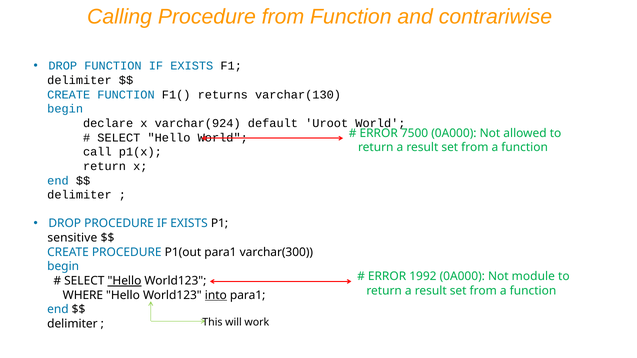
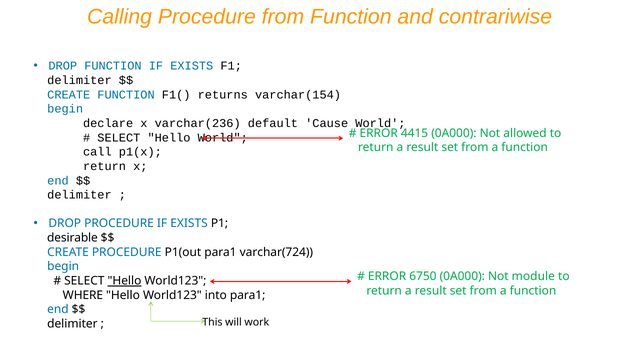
varchar(130: varchar(130 -> varchar(154
varchar(924: varchar(924 -> varchar(236
Uroot: Uroot -> Cause
7500: 7500 -> 4415
sensitive: sensitive -> desirable
varchar(300: varchar(300 -> varchar(724
1992: 1992 -> 6750
into underline: present -> none
